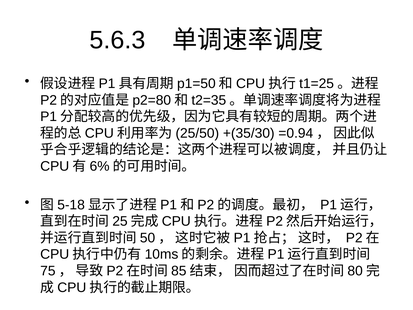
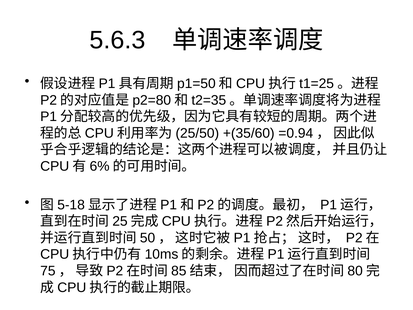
+(35/30: +(35/30 -> +(35/60
